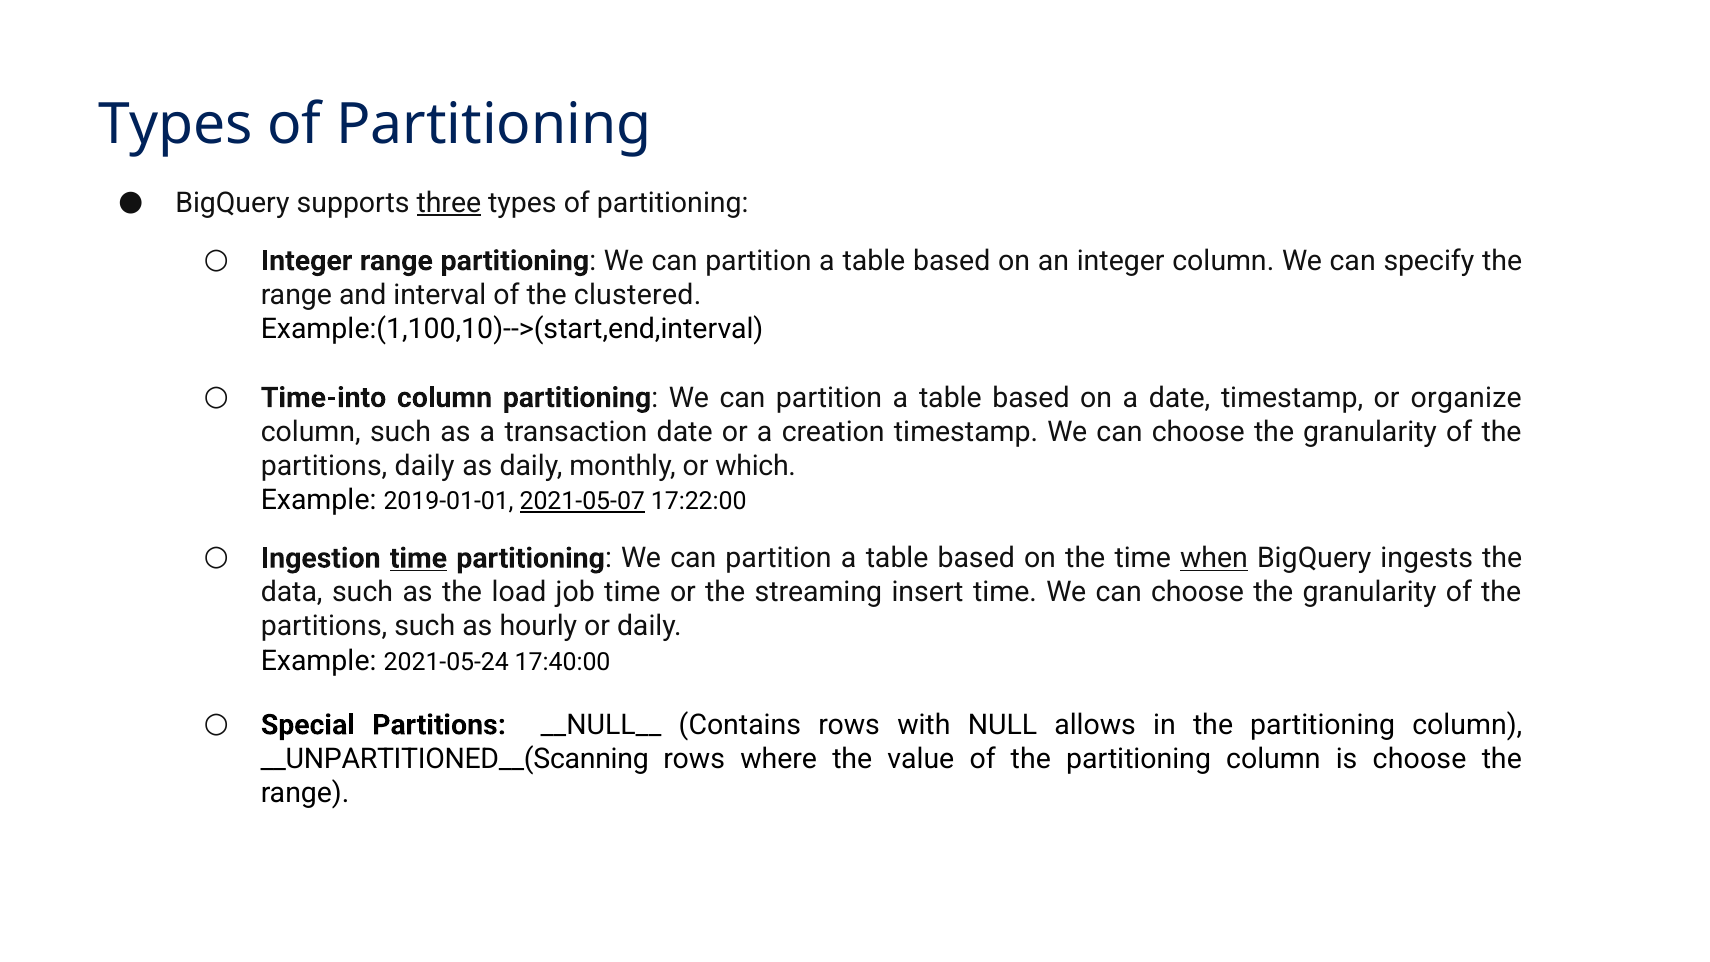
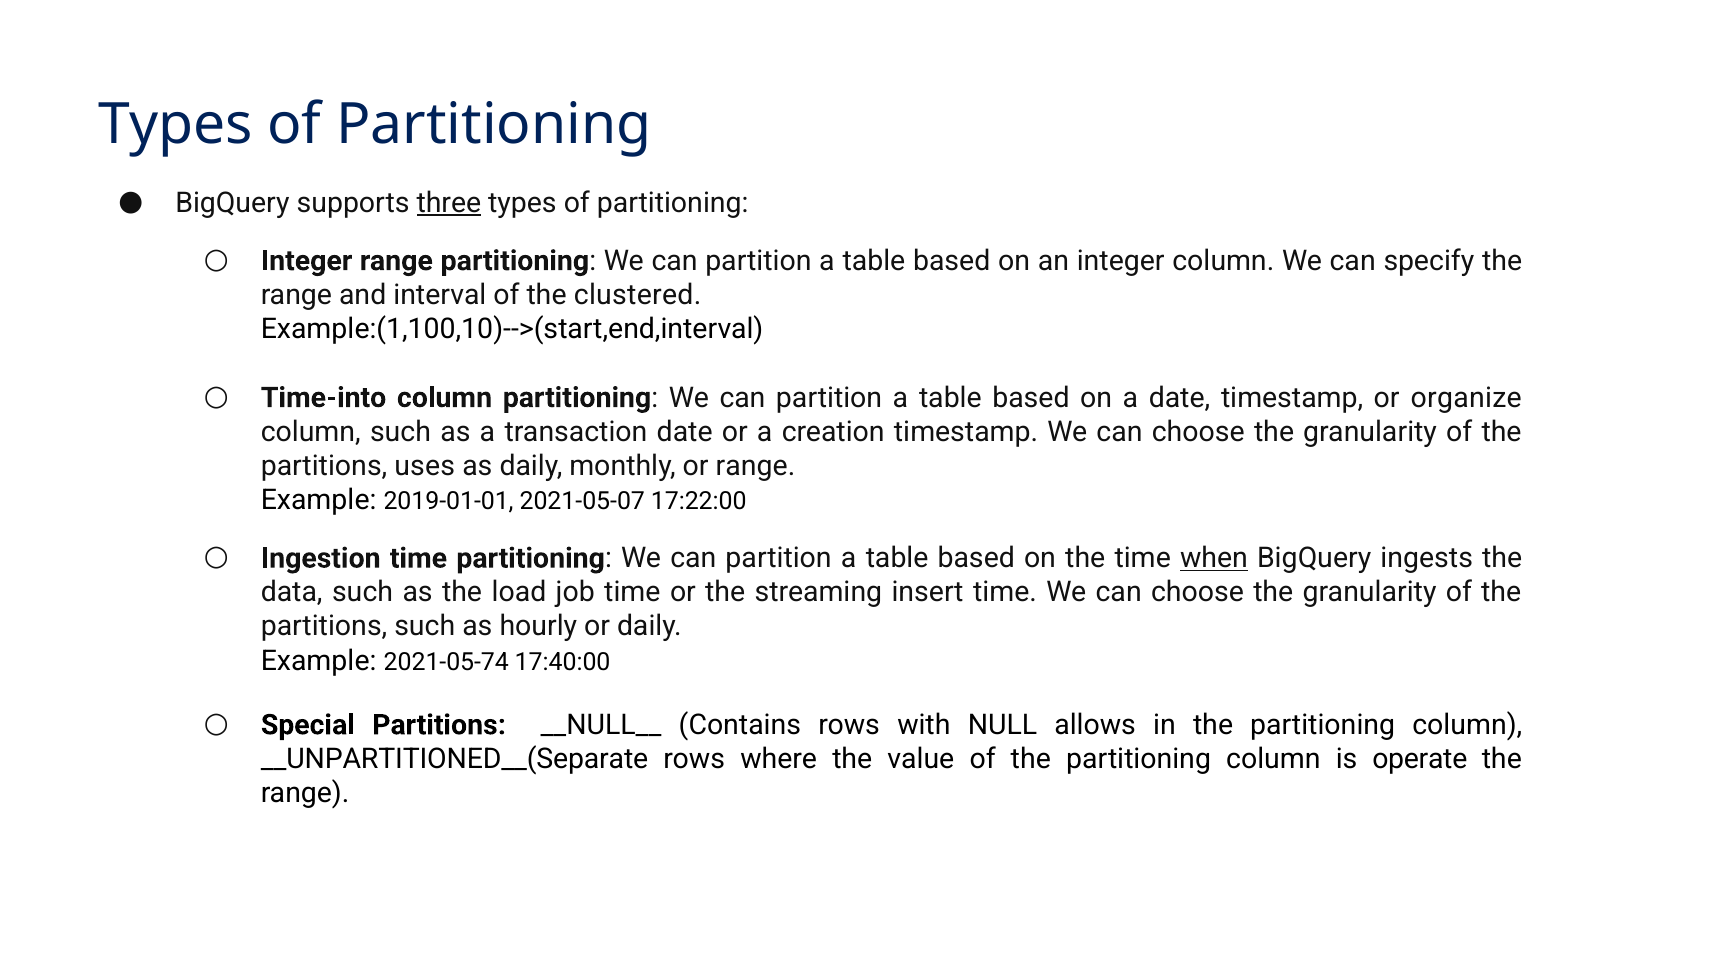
partitions daily: daily -> uses
or which: which -> range
2021-05-07 underline: present -> none
time at (418, 558) underline: present -> none
2021-05-24: 2021-05-24 -> 2021-05-74
__UNPARTITIONED__(Scanning: __UNPARTITIONED__(Scanning -> __UNPARTITIONED__(Separate
is choose: choose -> operate
